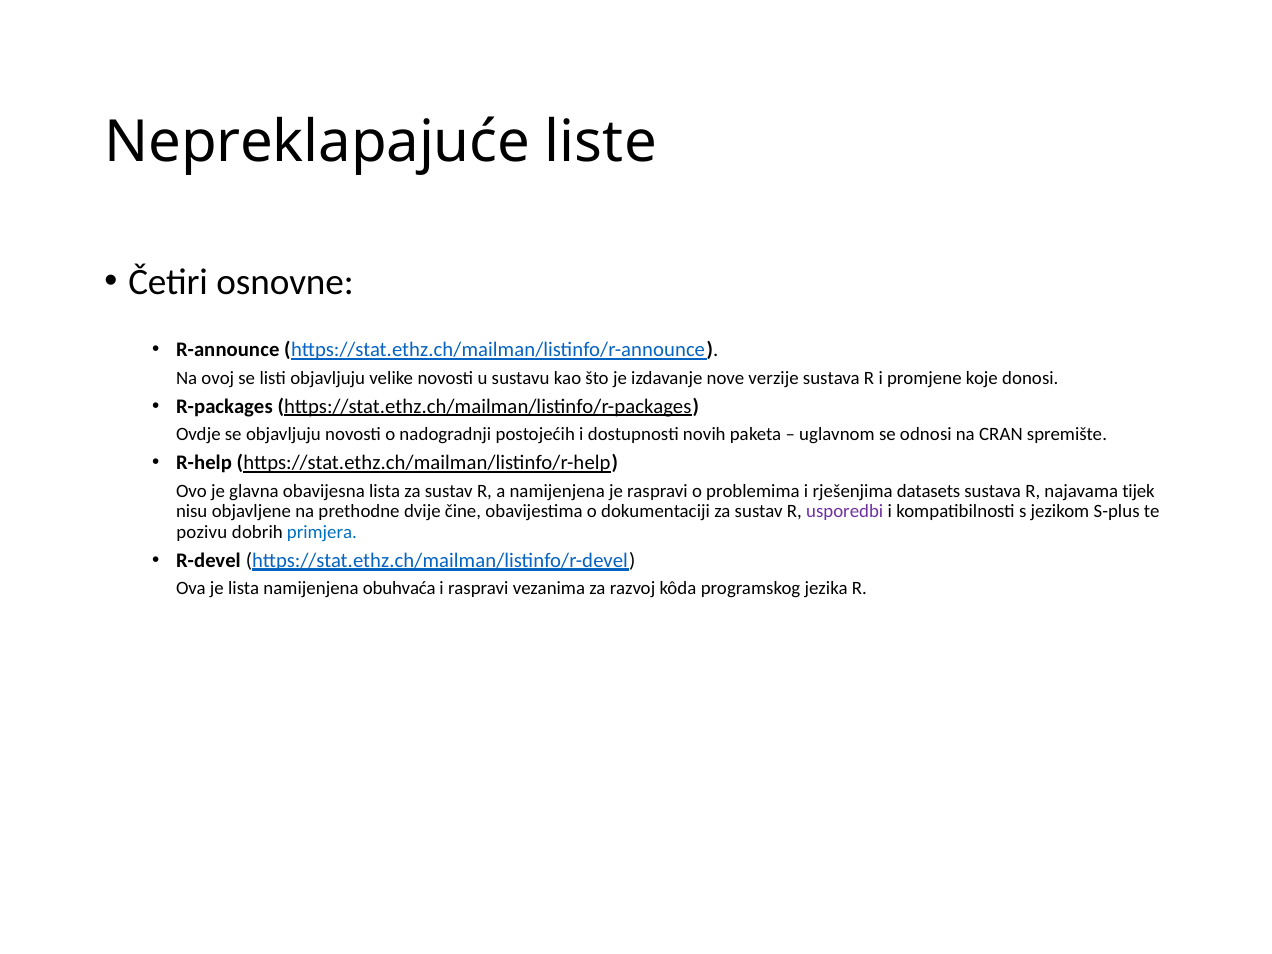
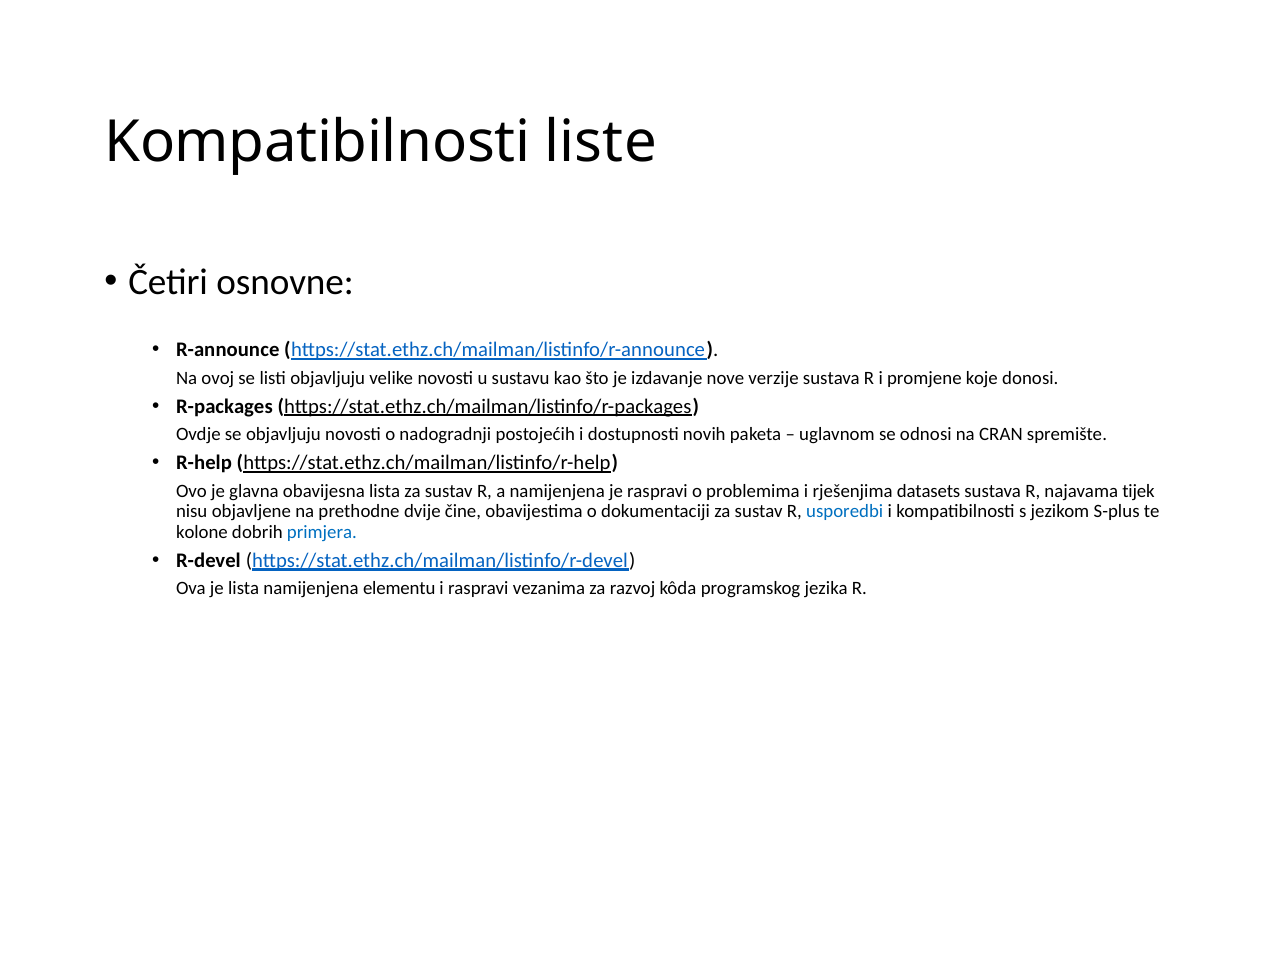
Nepreklapajuće at (317, 143): Nepreklapajuće -> Kompatibilnosti
usporedbi colour: purple -> blue
pozivu: pozivu -> kolone
obuhvaća: obuhvaća -> elementu
